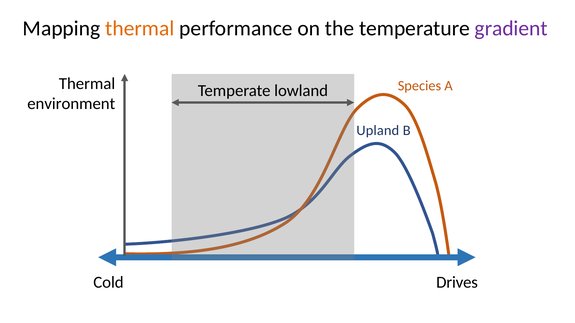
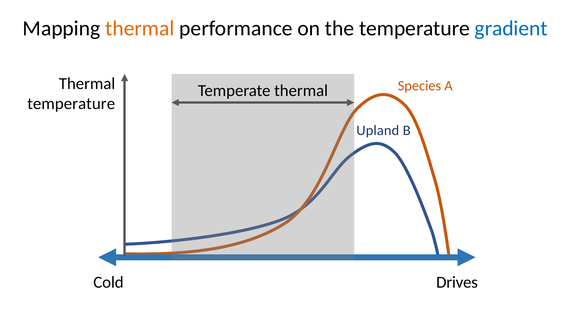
gradient colour: purple -> blue
Temperate lowland: lowland -> thermal
environment at (71, 104): environment -> temperature
